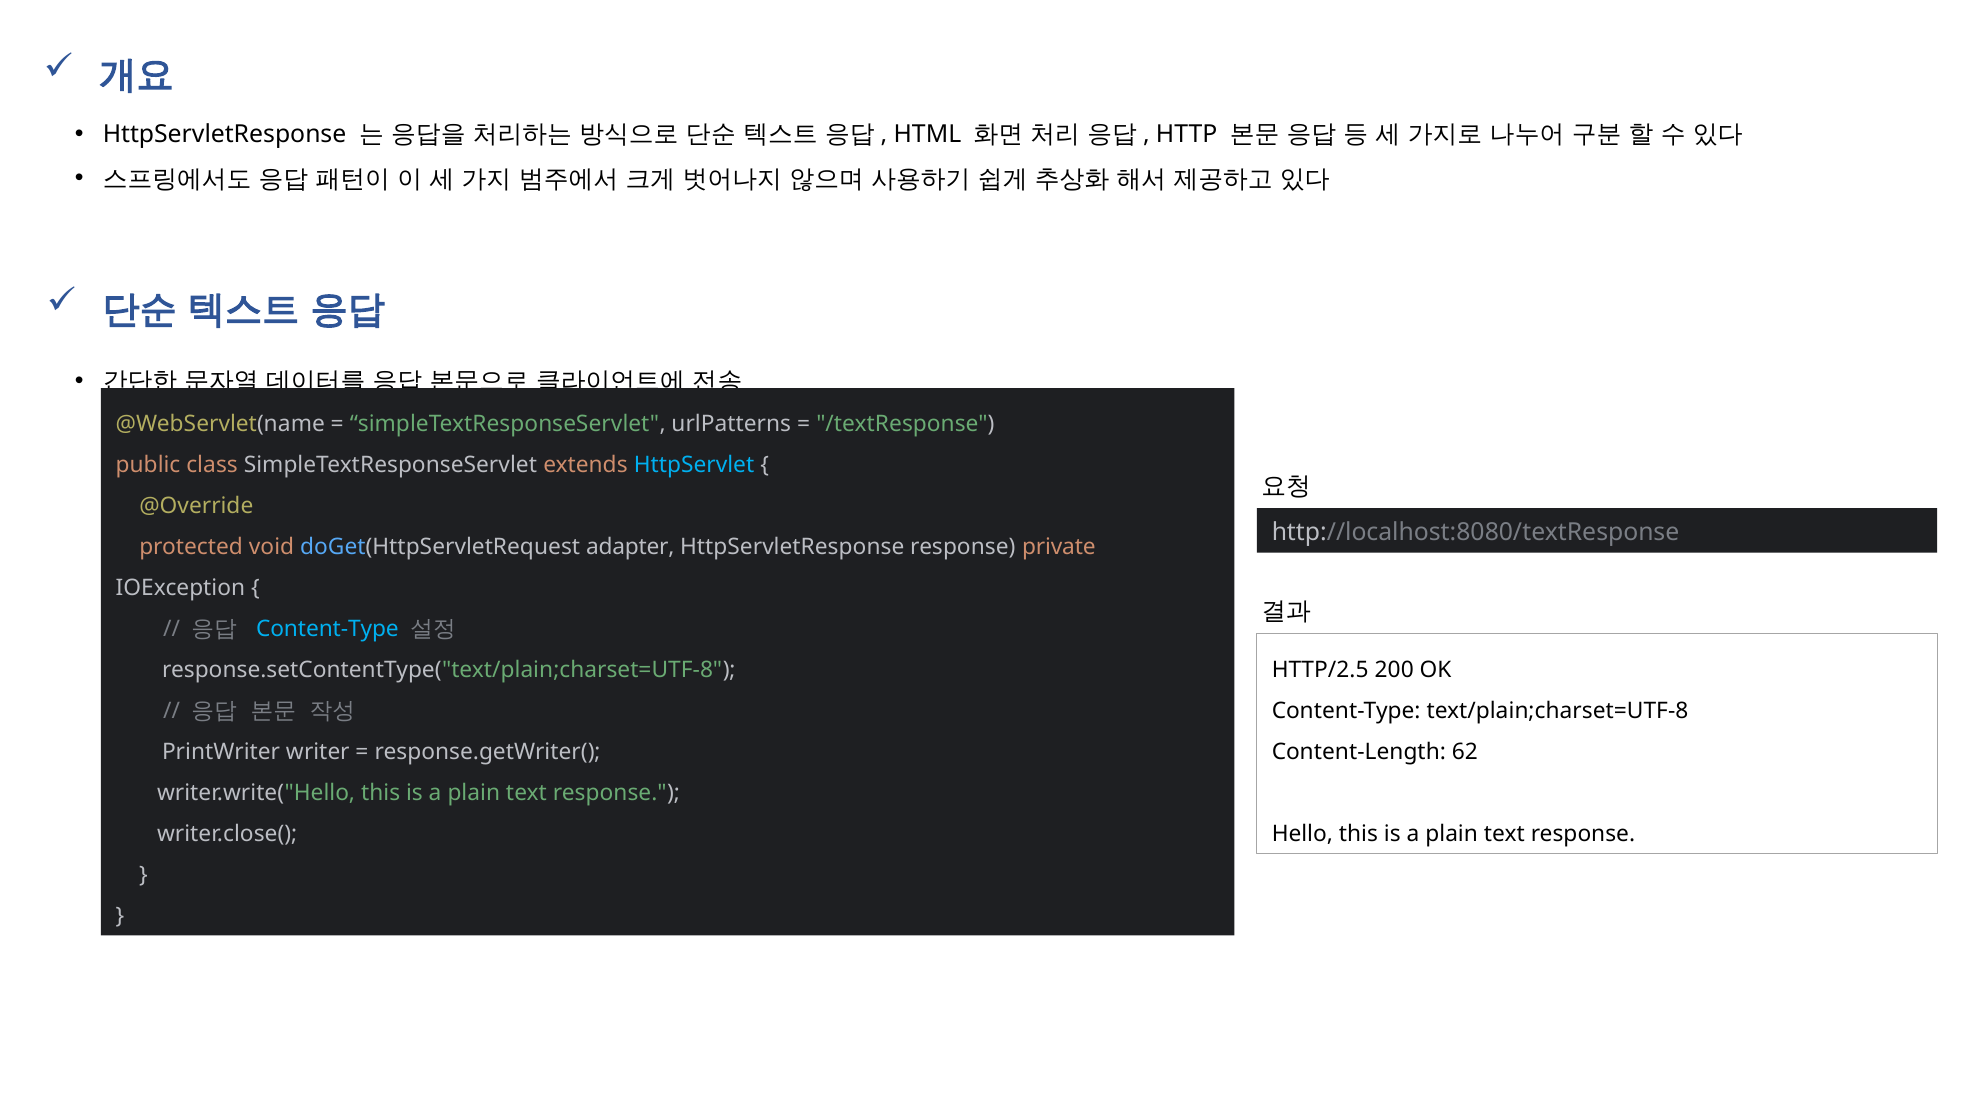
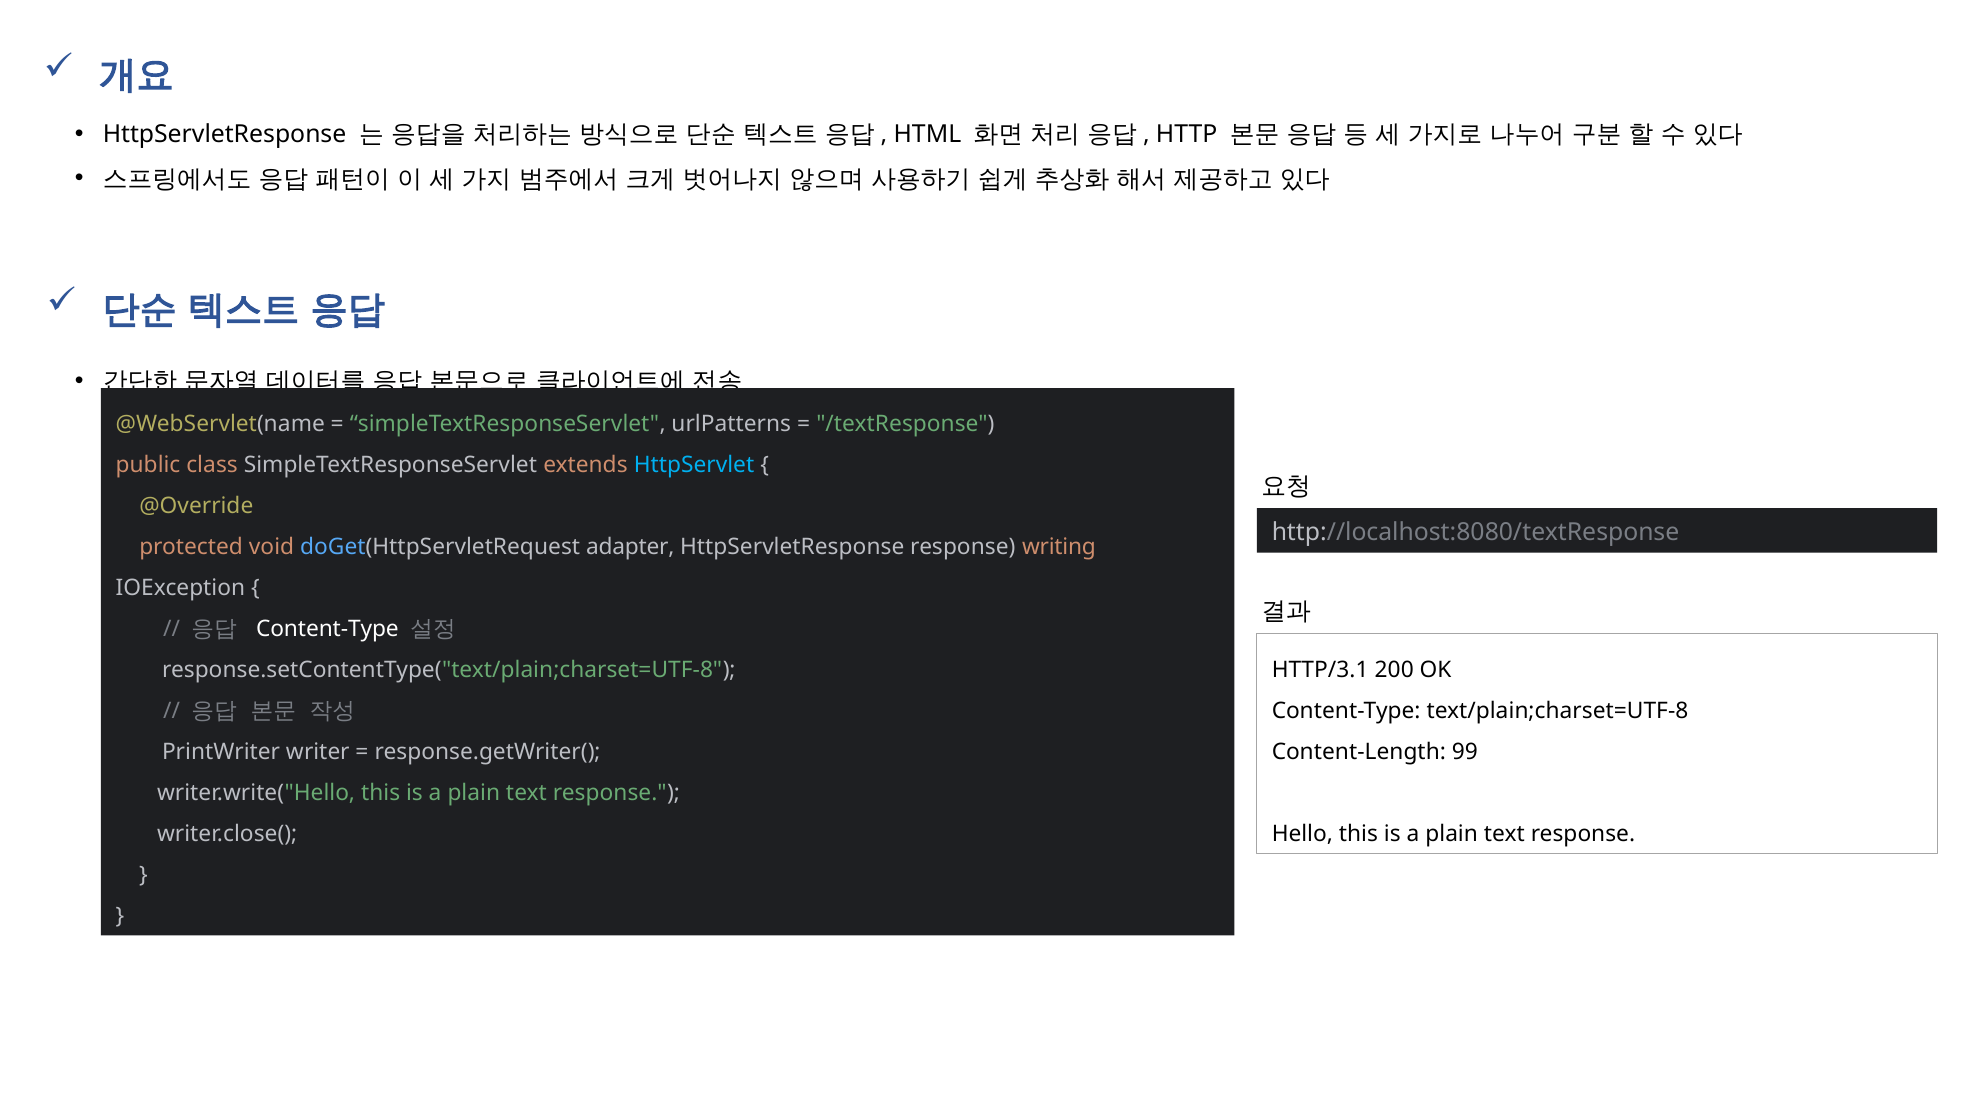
private: private -> writing
Content-Type at (327, 629) colour: light blue -> white
HTTP/2.5: HTTP/2.5 -> HTTP/3.1
62: 62 -> 99
